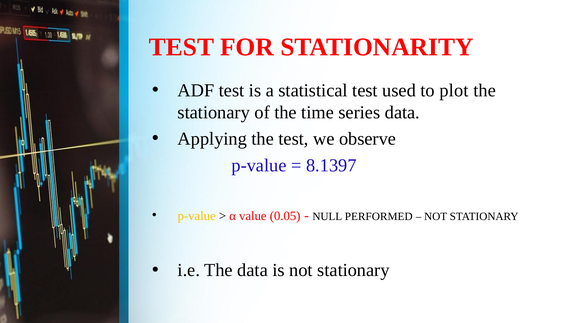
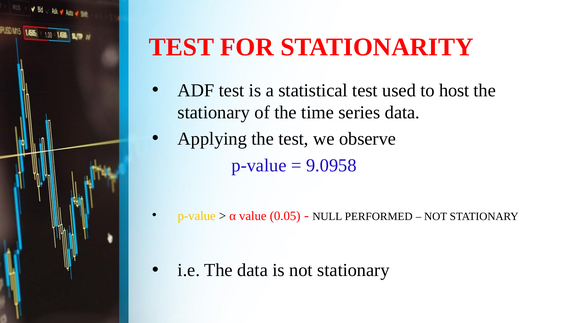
plot: plot -> host
8.1397: 8.1397 -> 9.0958
